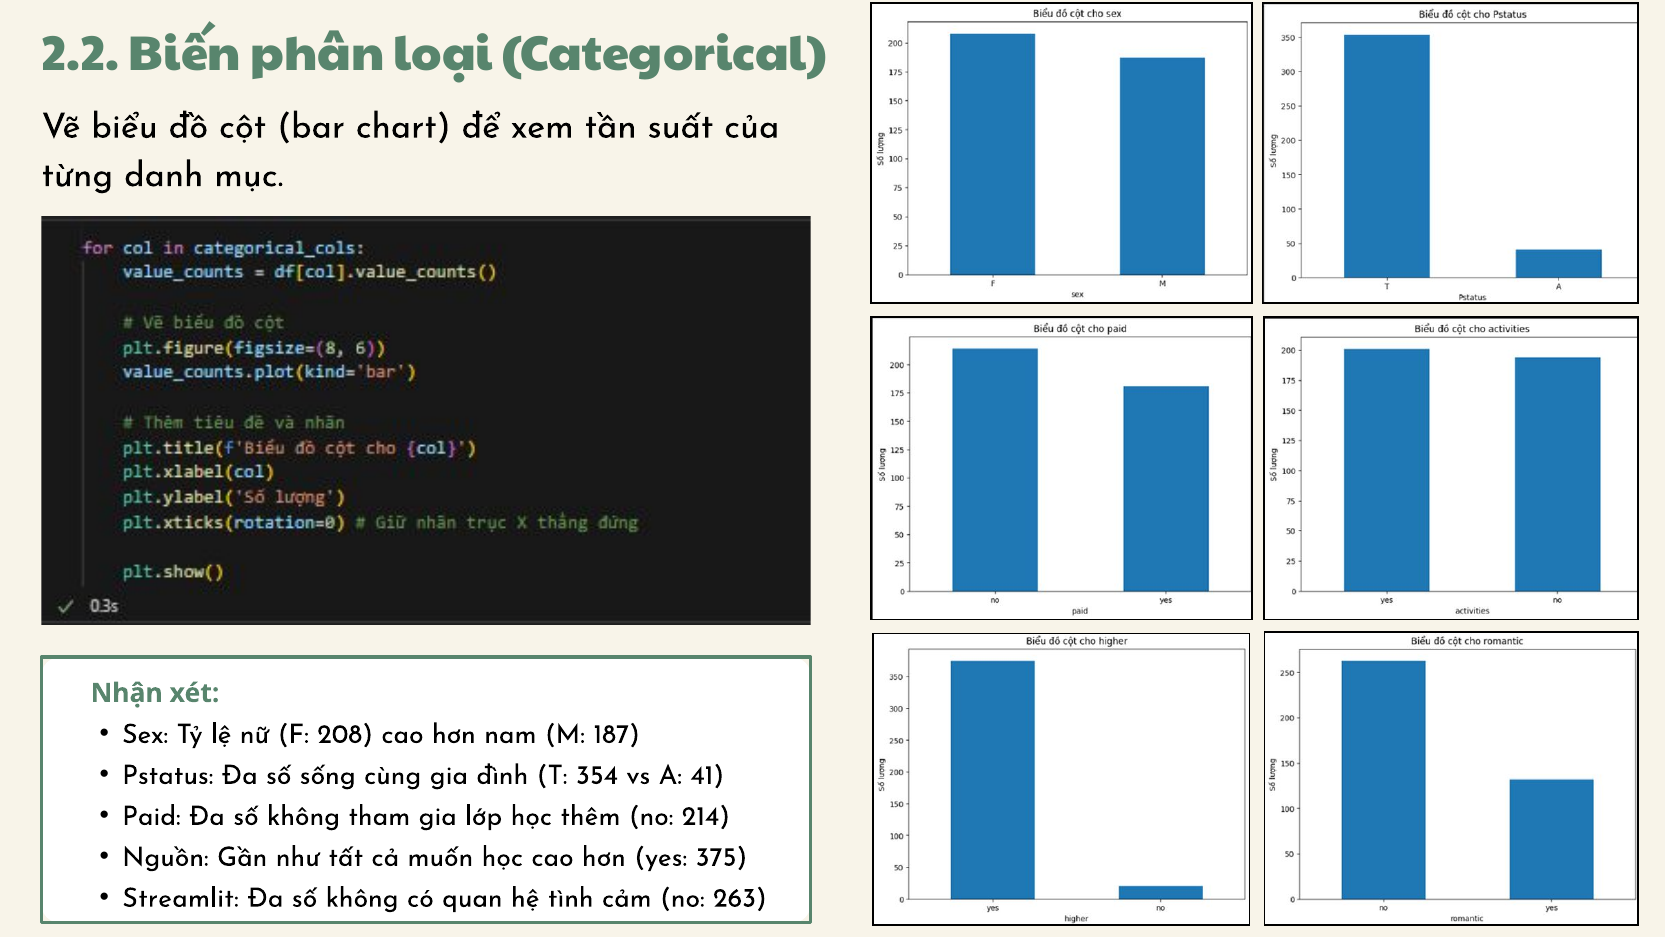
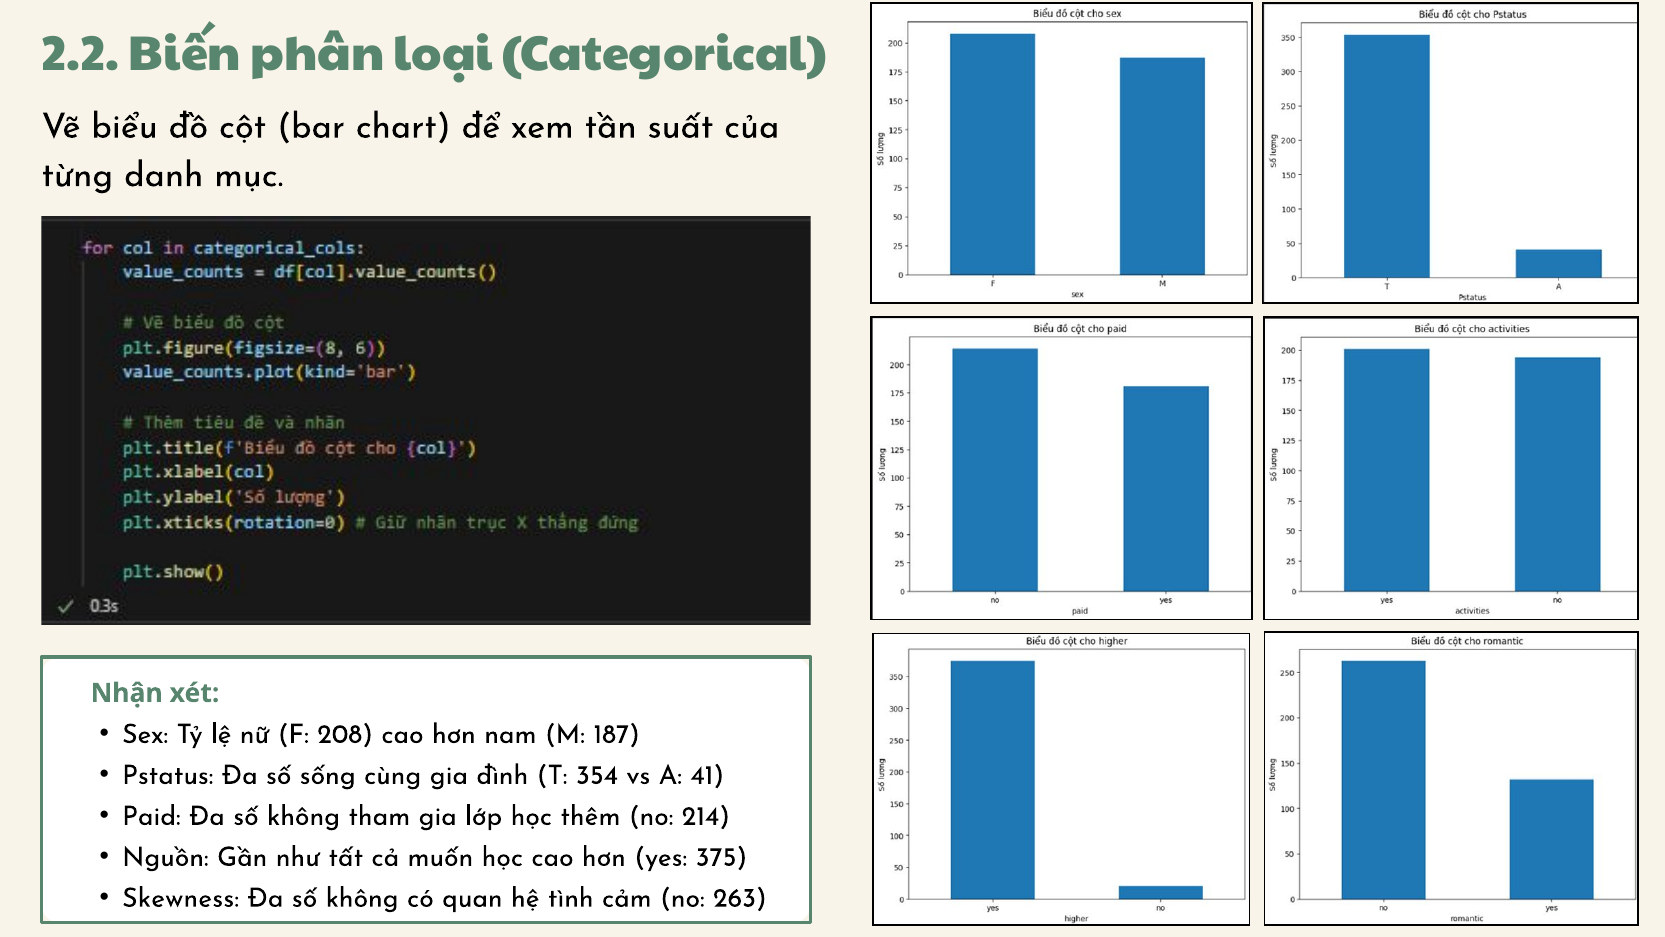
Streamlit: Streamlit -> Skewness
